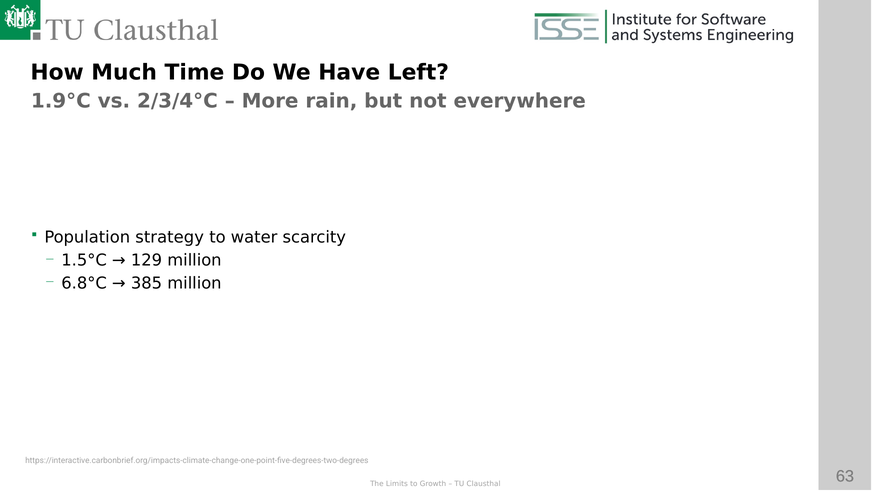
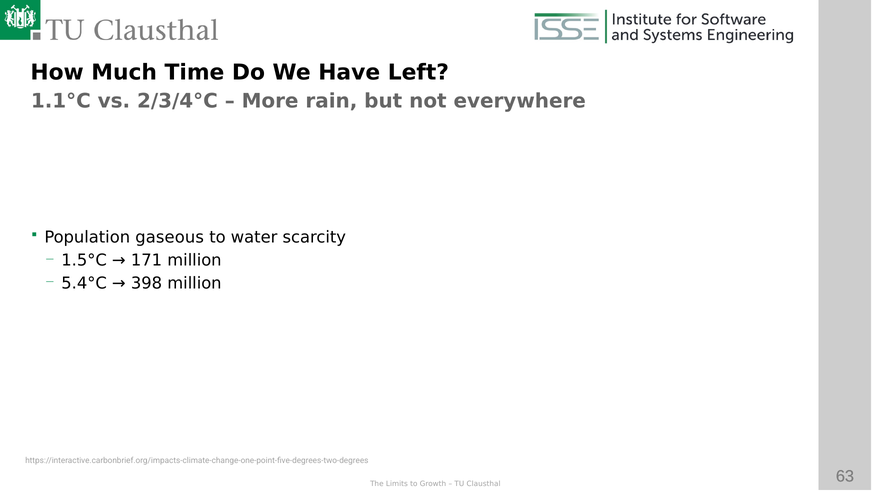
1.9°C: 1.9°C -> 1.1°C
strategy: strategy -> gaseous
129: 129 -> 171
6.8°C: 6.8°C -> 5.4°C
385: 385 -> 398
